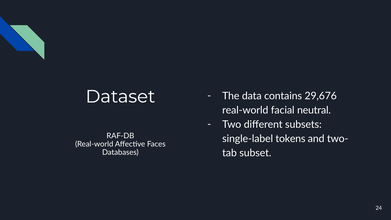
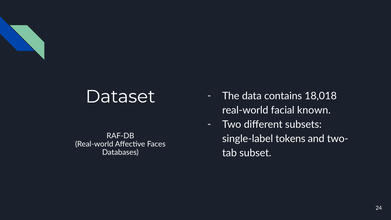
29,676: 29,676 -> 18,018
neutral: neutral -> known
